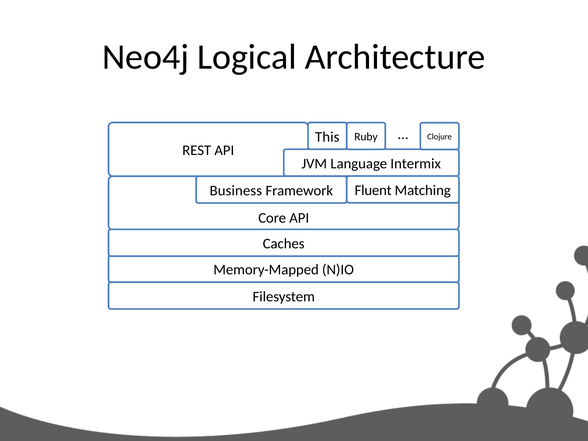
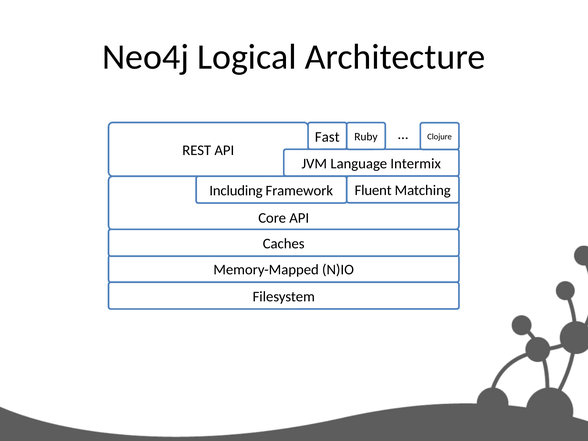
This: This -> Fast
Business: Business -> Including
